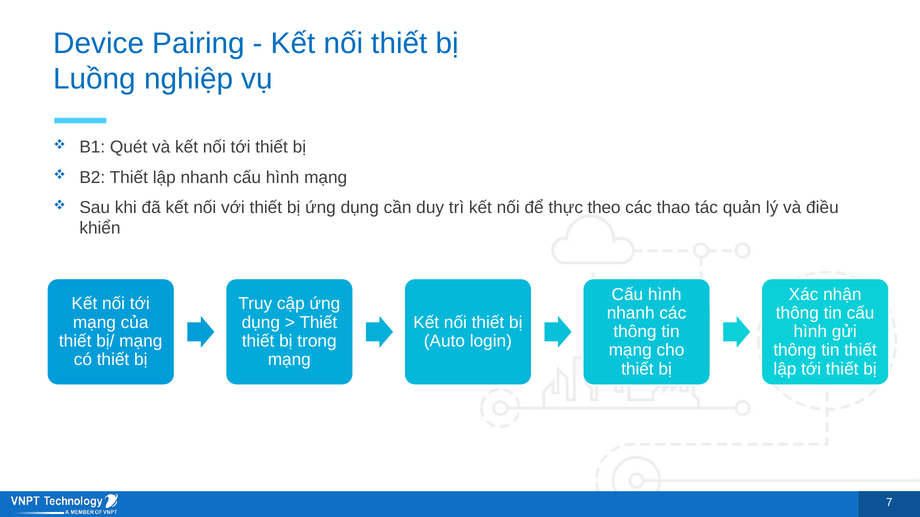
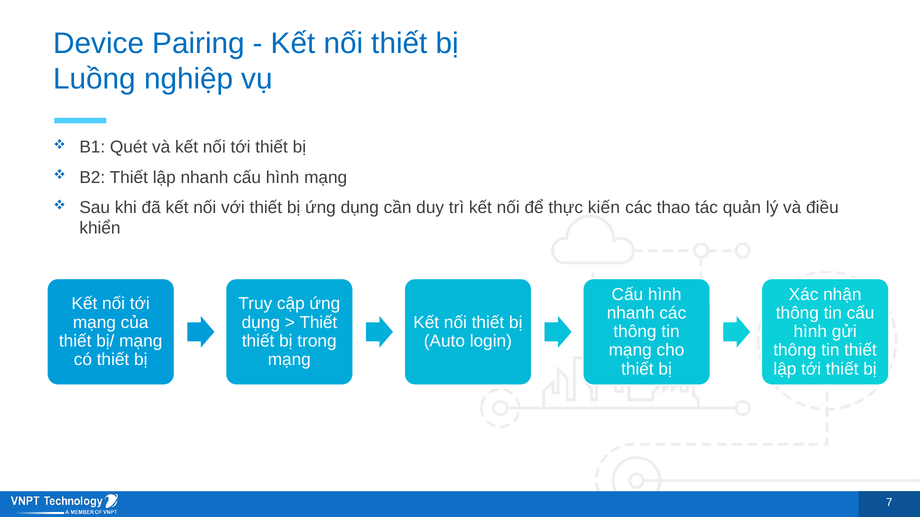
theo: theo -> kiến
